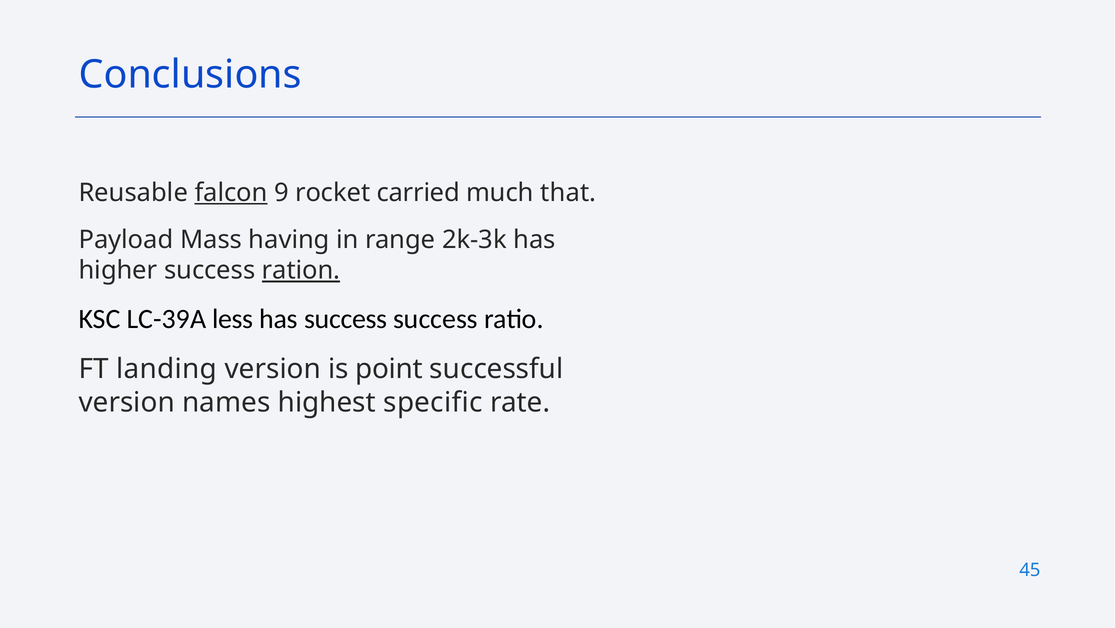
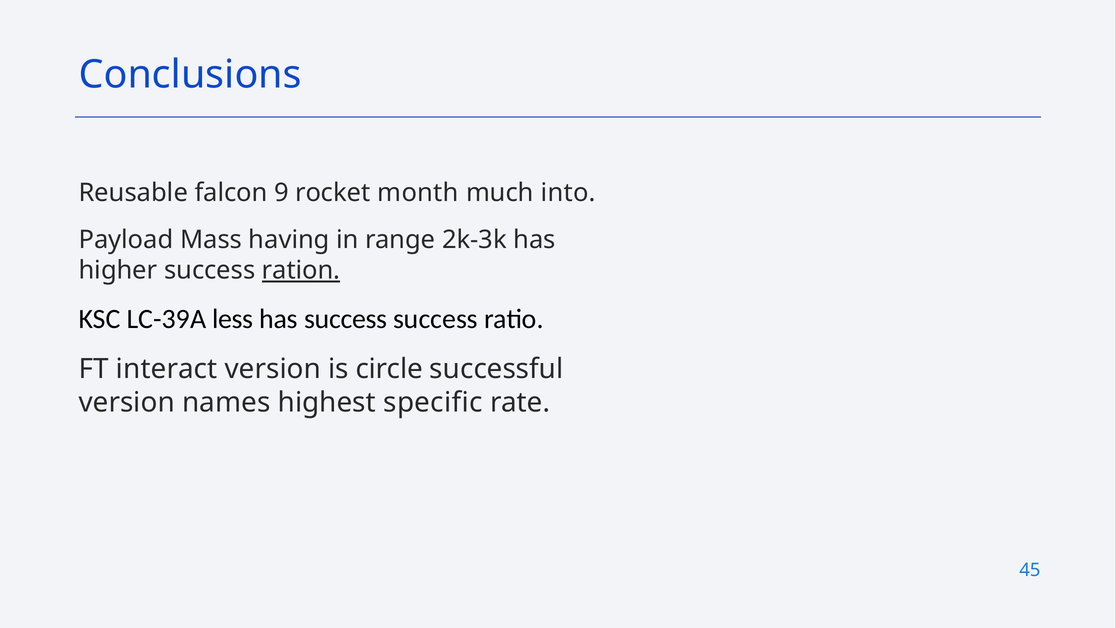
falcon underline: present -> none
carried: carried -> month
that: that -> into
landing: landing -> interact
point: point -> circle
